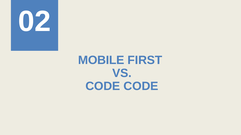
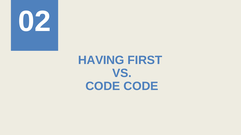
MOBILE: MOBILE -> HAVING
